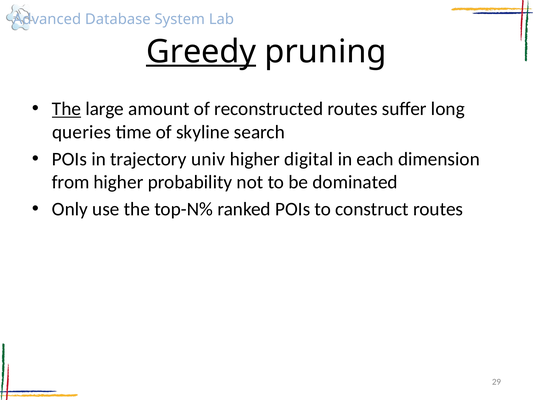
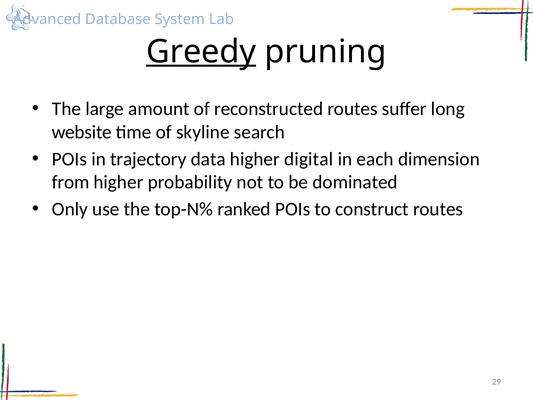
The at (66, 109) underline: present -> none
queries: queries -> website
univ: univ -> data
